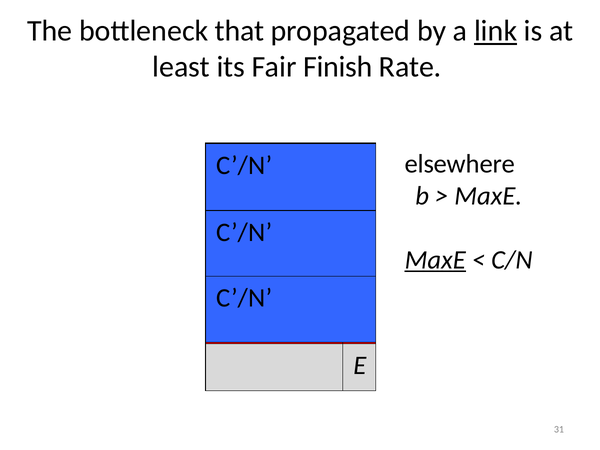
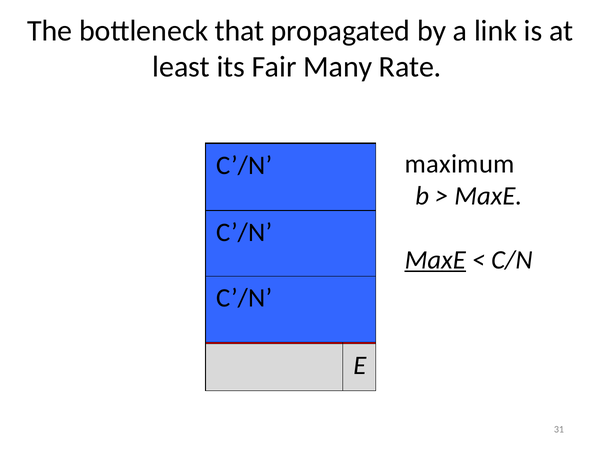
link underline: present -> none
Finish: Finish -> Many
elsewhere: elsewhere -> maximum
